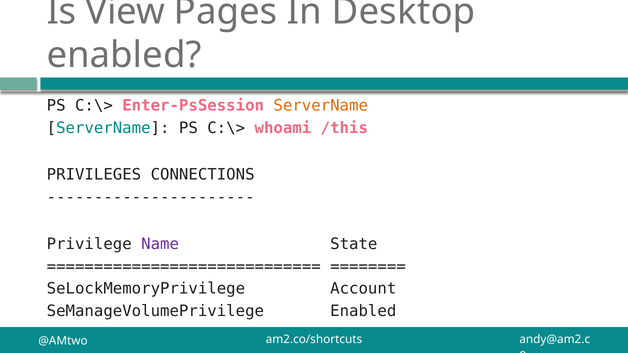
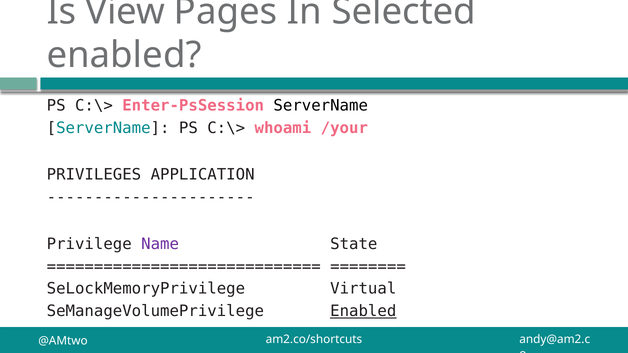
Desktop: Desktop -> Selected
ServerName at (321, 106) colour: orange -> black
/this: /this -> /your
CONNECTIONS: CONNECTIONS -> APPLICATION
Account: Account -> Virtual
Enabled at (363, 311) underline: none -> present
